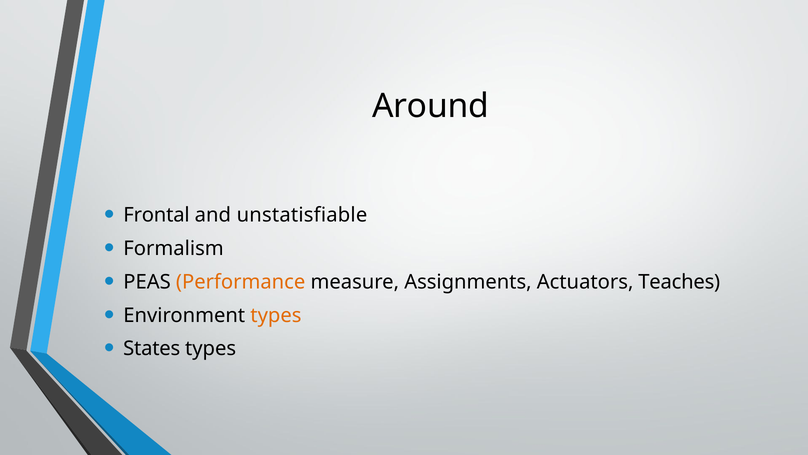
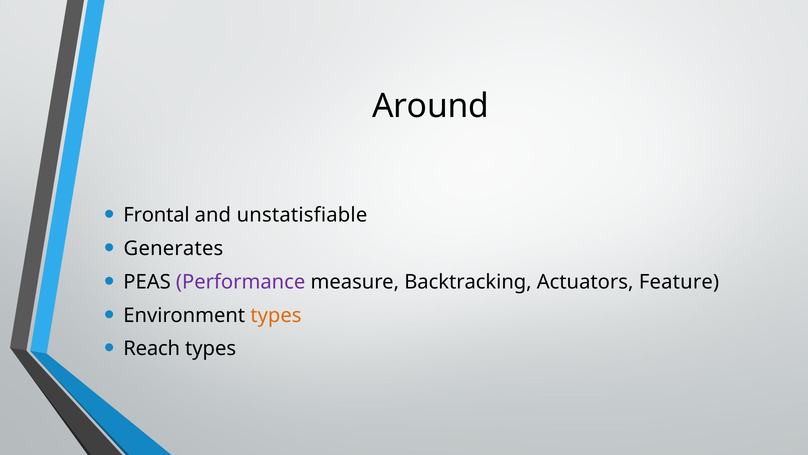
Formalism: Formalism -> Generates
Performance colour: orange -> purple
Assignments: Assignments -> Backtracking
Teaches: Teaches -> Feature
States: States -> Reach
